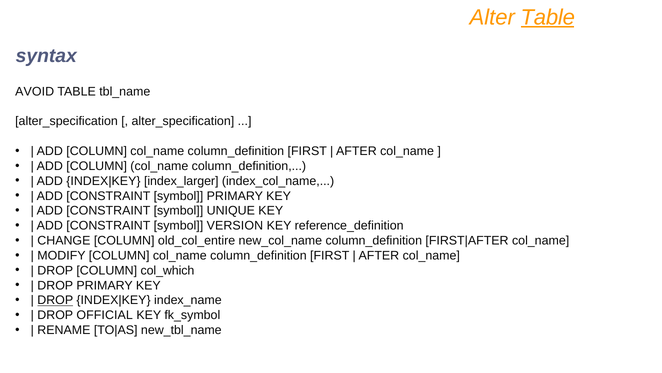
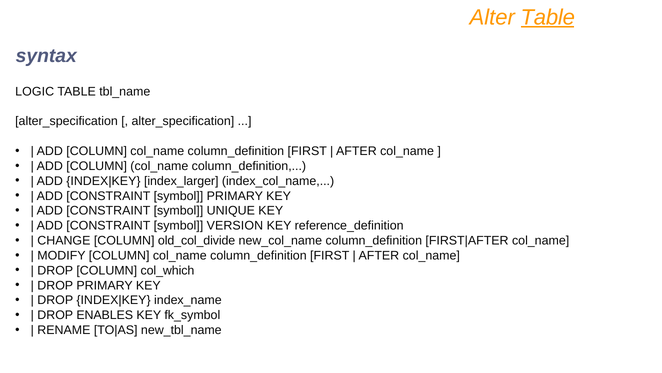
AVOID: AVOID -> LOGIC
old_col_entire: old_col_entire -> old_col_divide
DROP at (55, 300) underline: present -> none
OFFICIAL: OFFICIAL -> ENABLES
